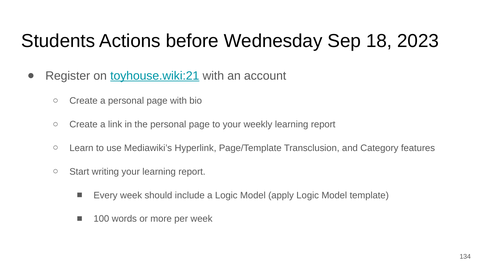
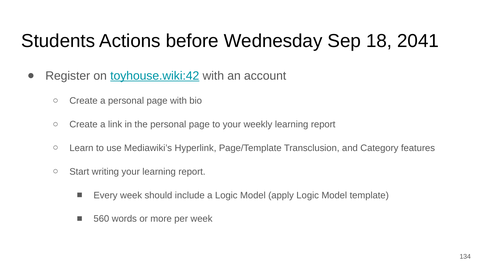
2023: 2023 -> 2041
toyhouse.wiki:21: toyhouse.wiki:21 -> toyhouse.wiki:42
100: 100 -> 560
